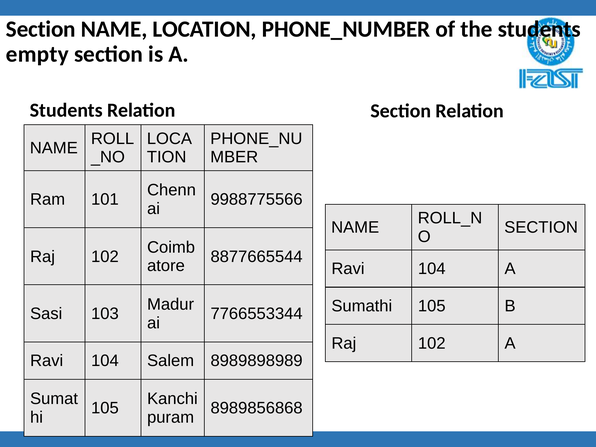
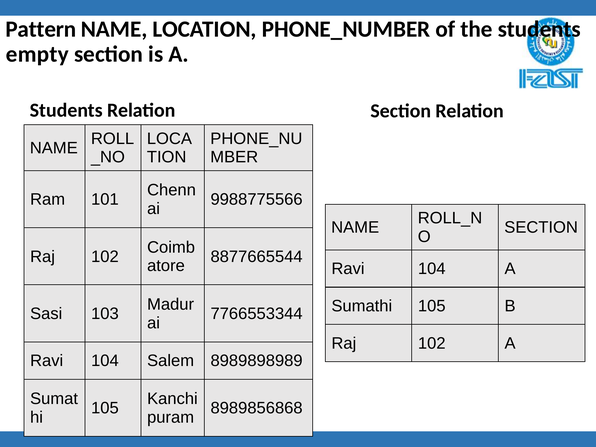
Section at (41, 29): Section -> Pattern
